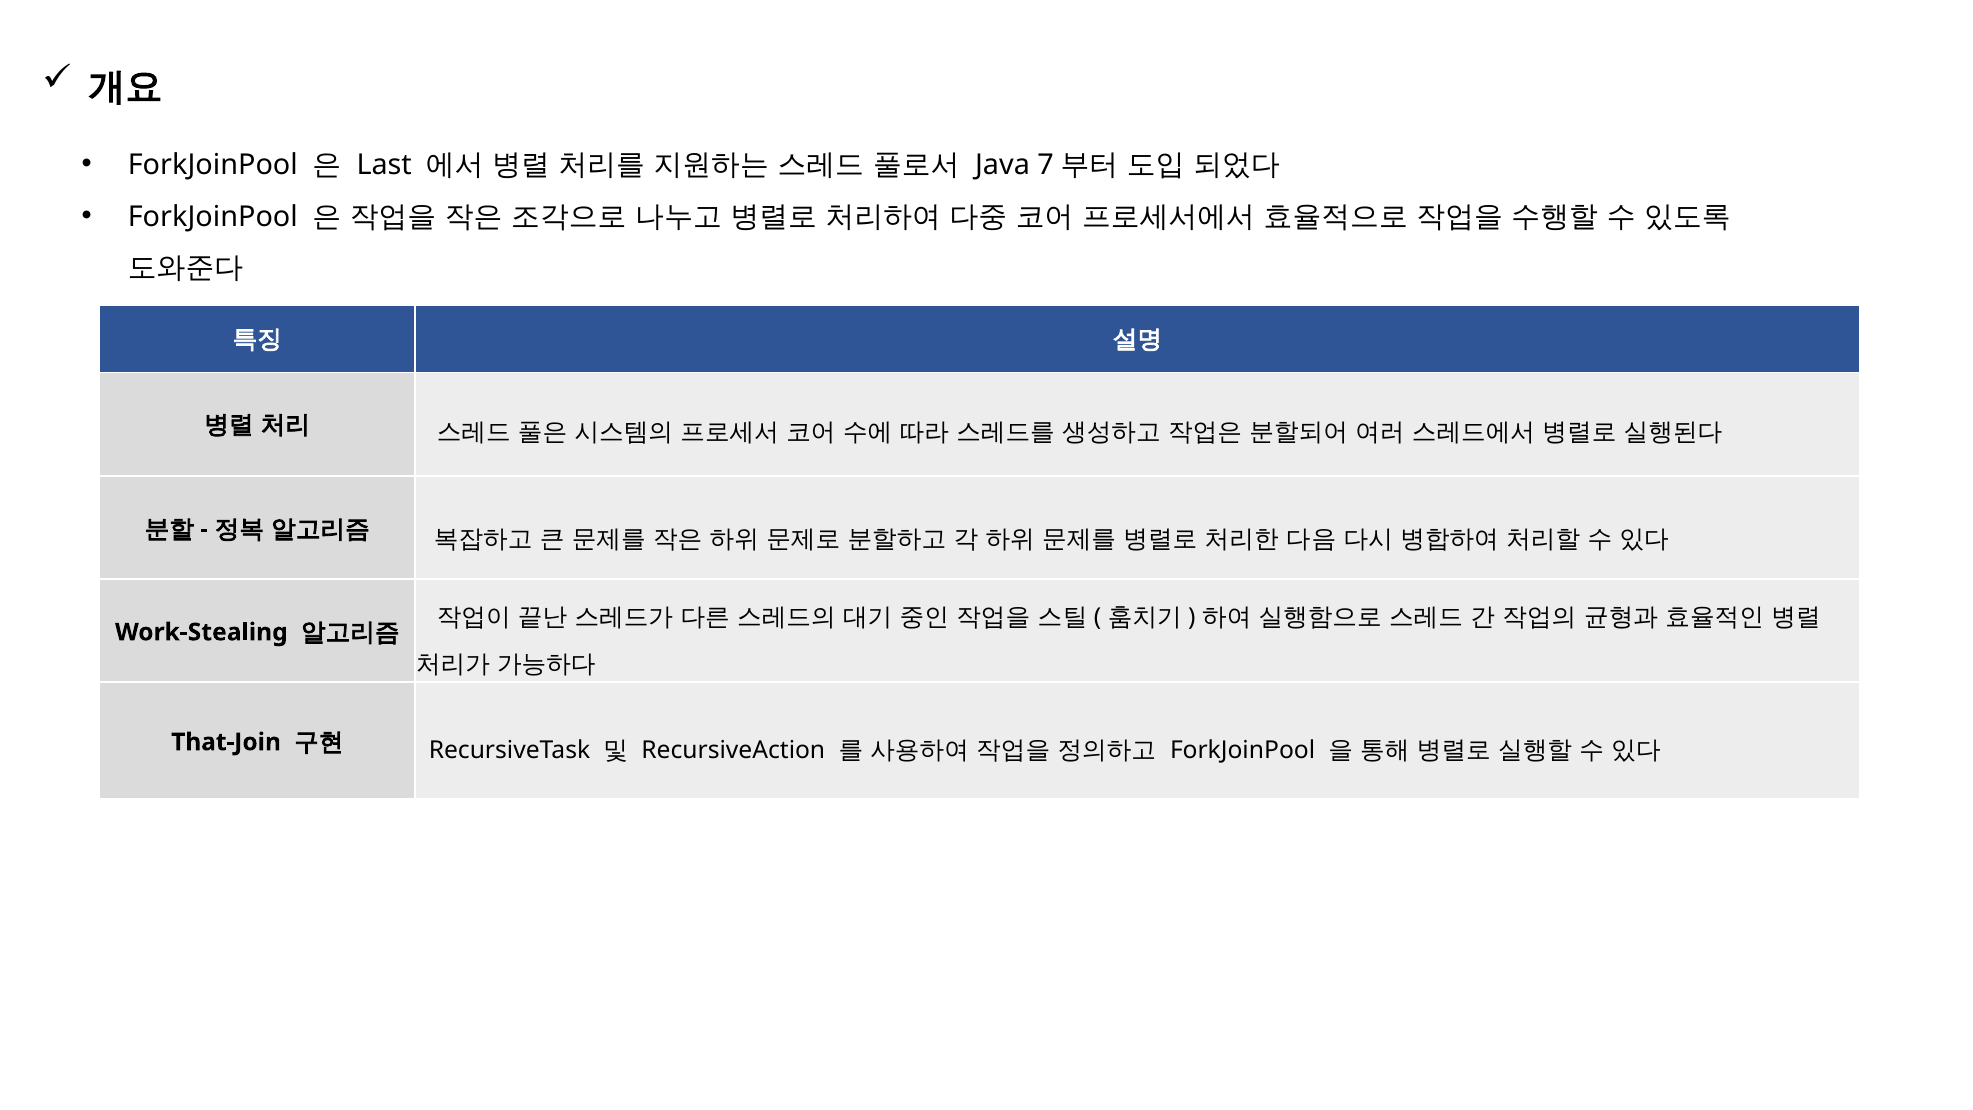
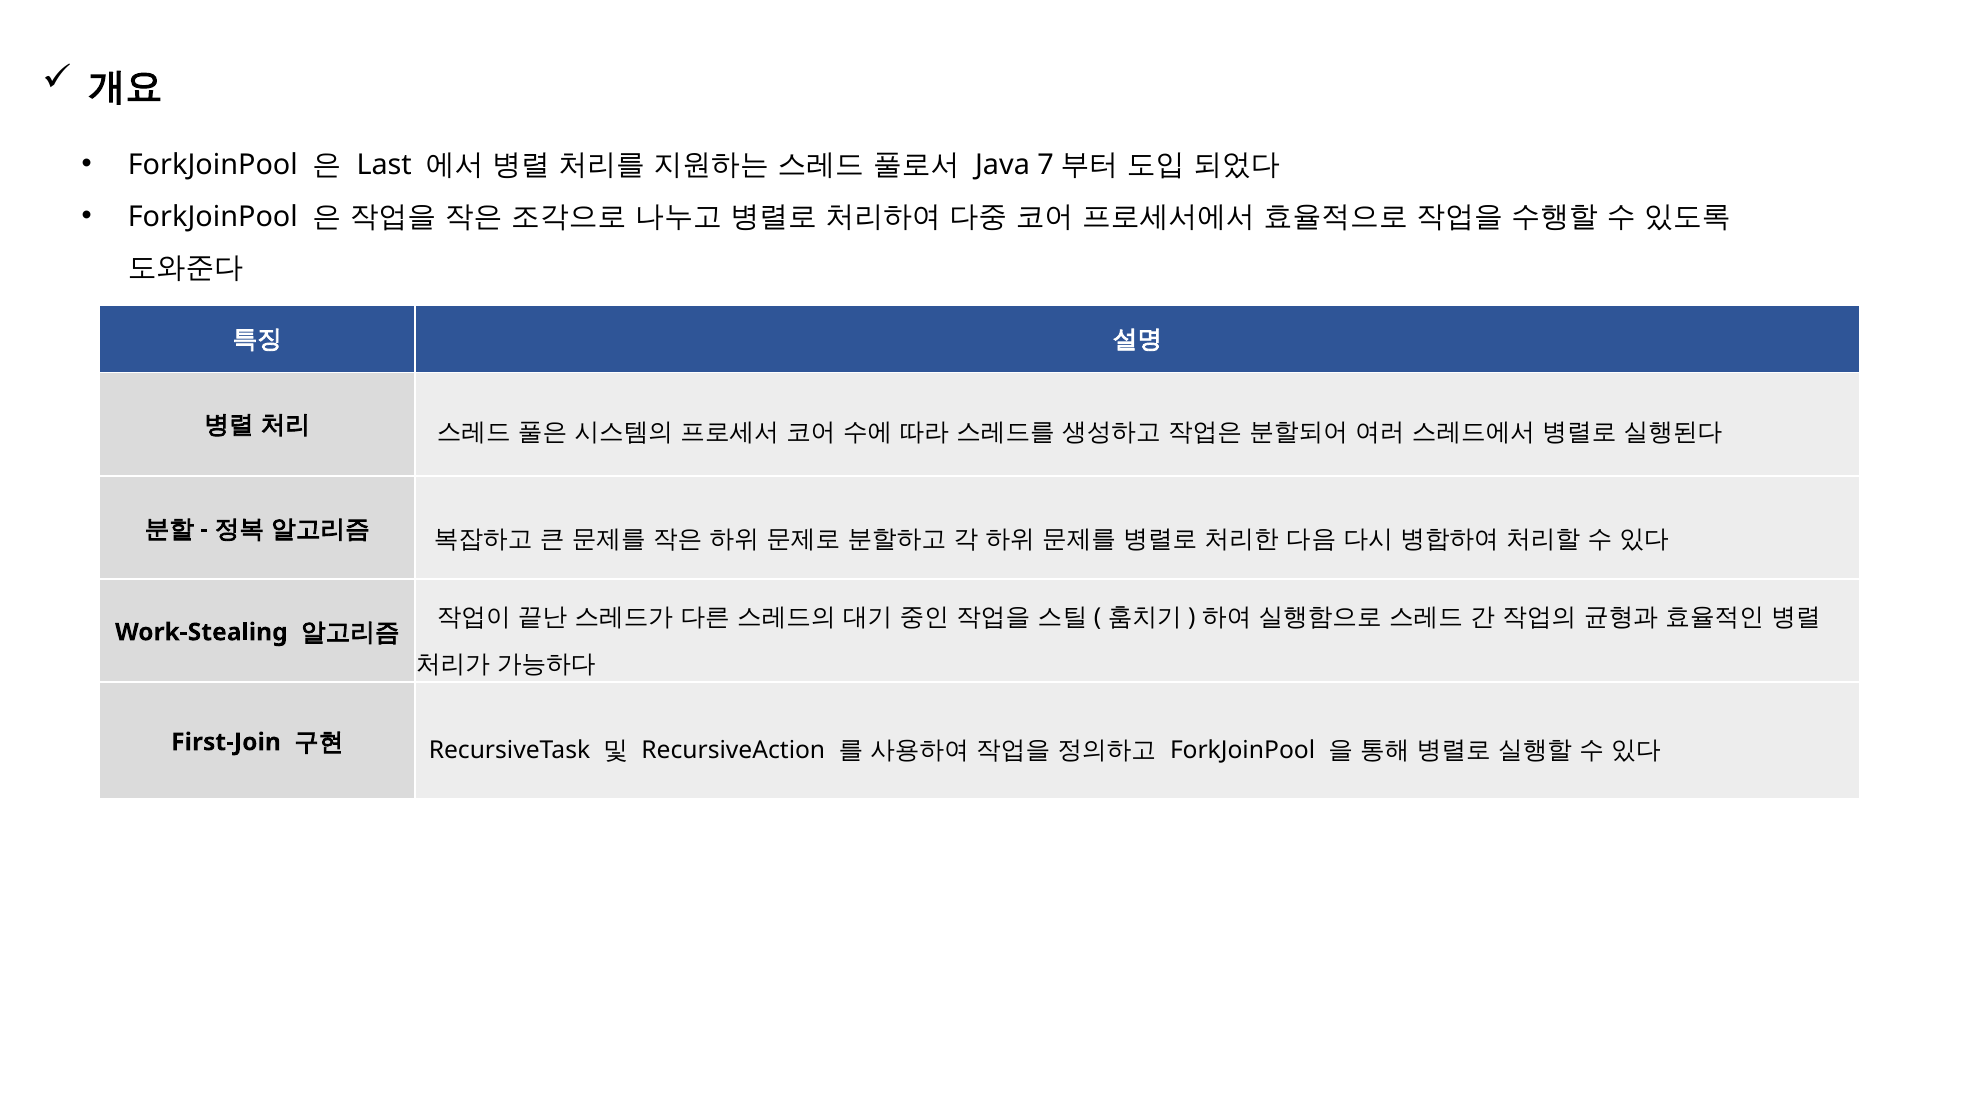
That-Join: That-Join -> First-Join
